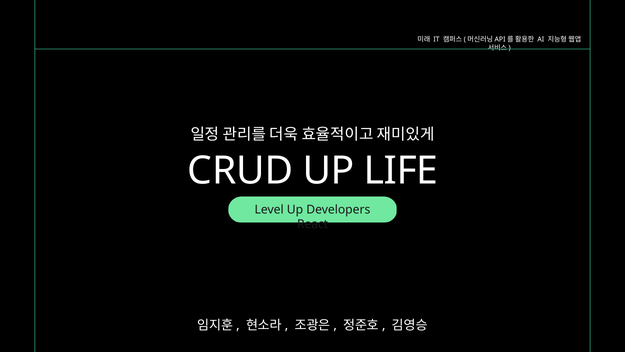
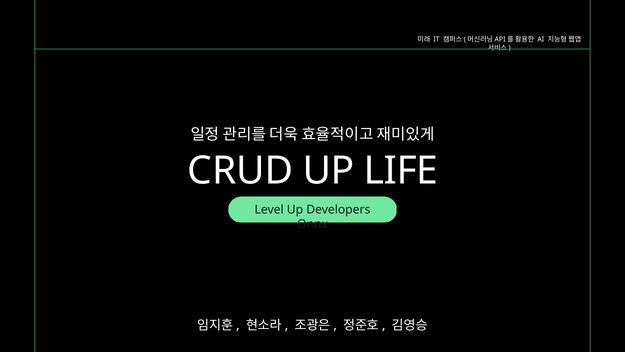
React: React -> Onnx
